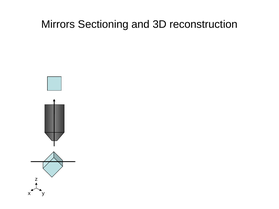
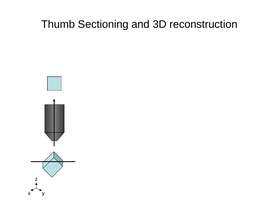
Mirrors: Mirrors -> Thumb
